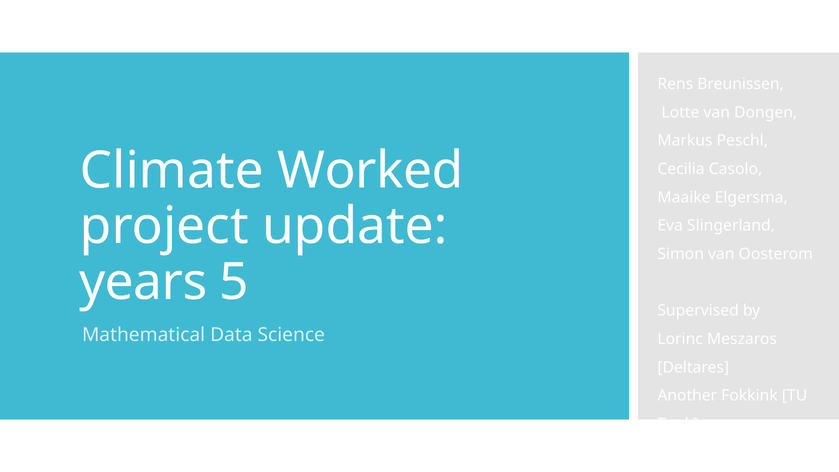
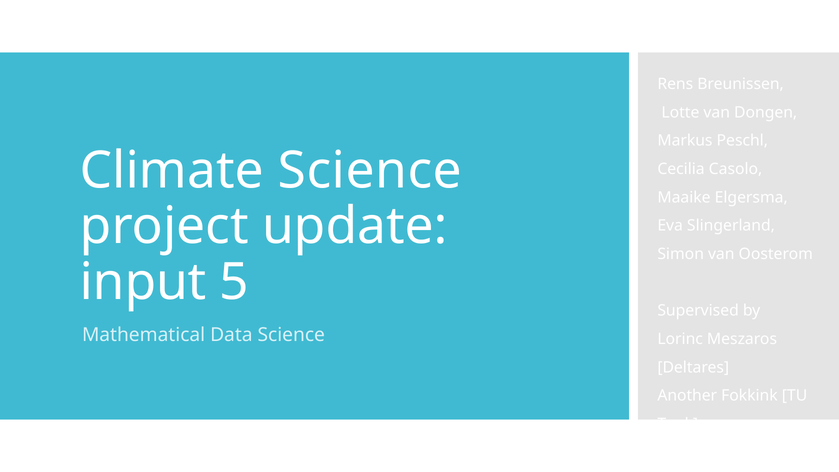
Climate Worked: Worked -> Science
years: years -> input
